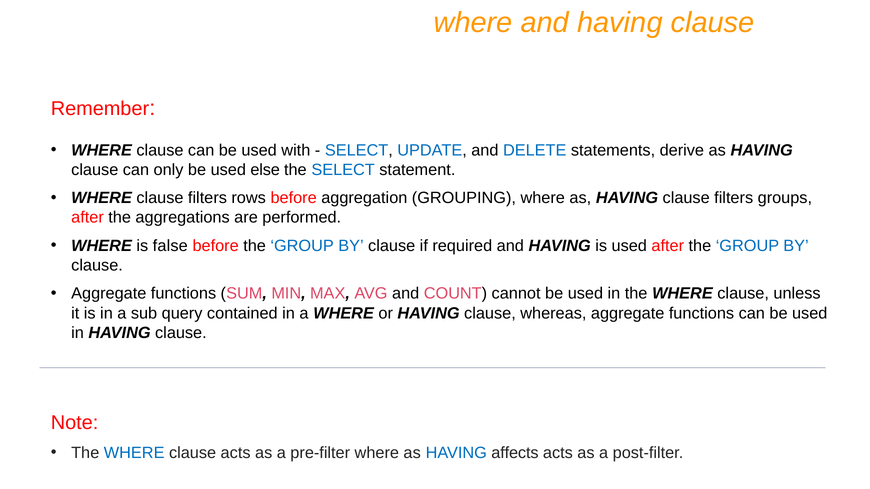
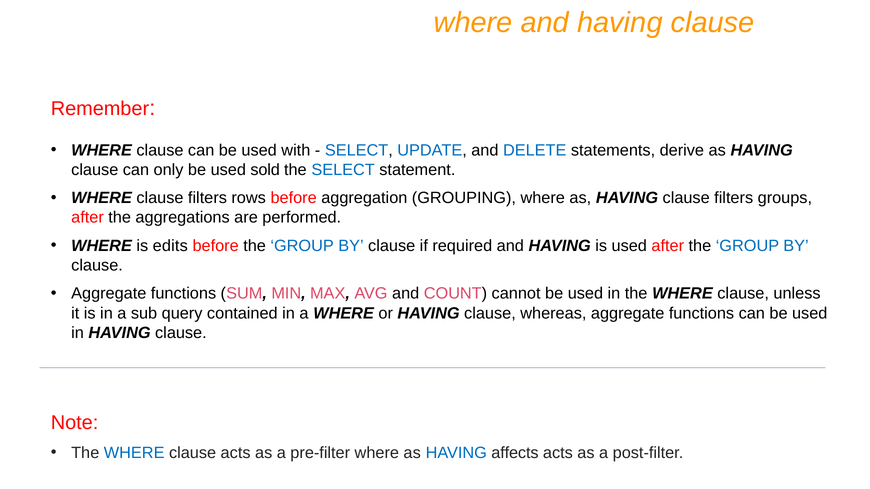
else: else -> sold
false: false -> edits
